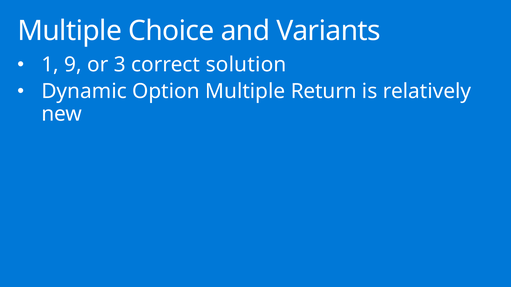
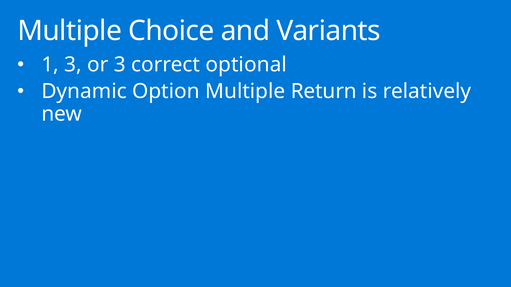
1 9: 9 -> 3
solution: solution -> optional
